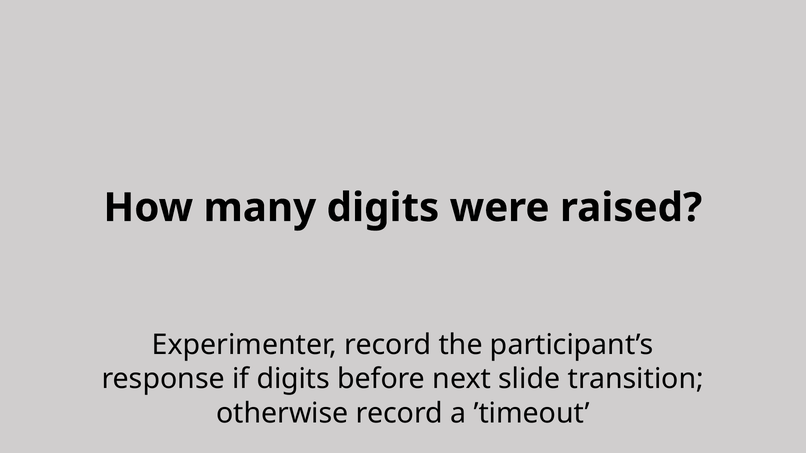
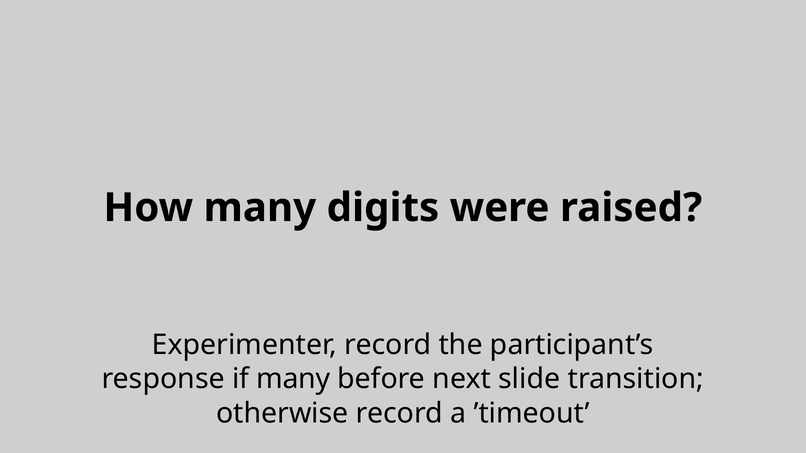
if digits: digits -> many
